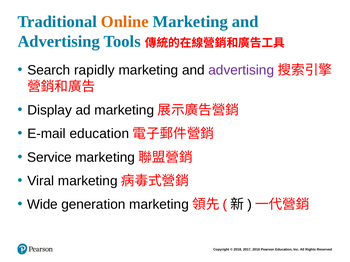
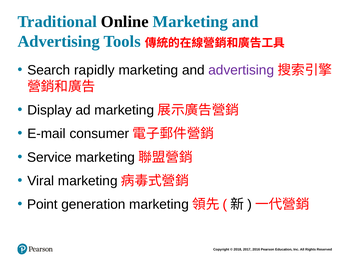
Online colour: orange -> black
E-mail education: education -> consumer
Wide: Wide -> Point
